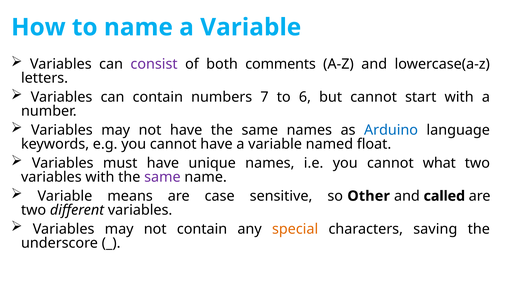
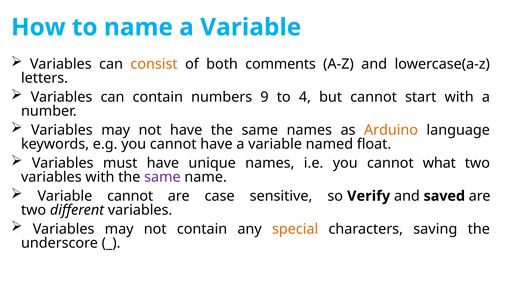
consist colour: purple -> orange
7: 7 -> 9
6: 6 -> 4
Arduino colour: blue -> orange
Variable means: means -> cannot
Other: Other -> Verify
called: called -> saved
